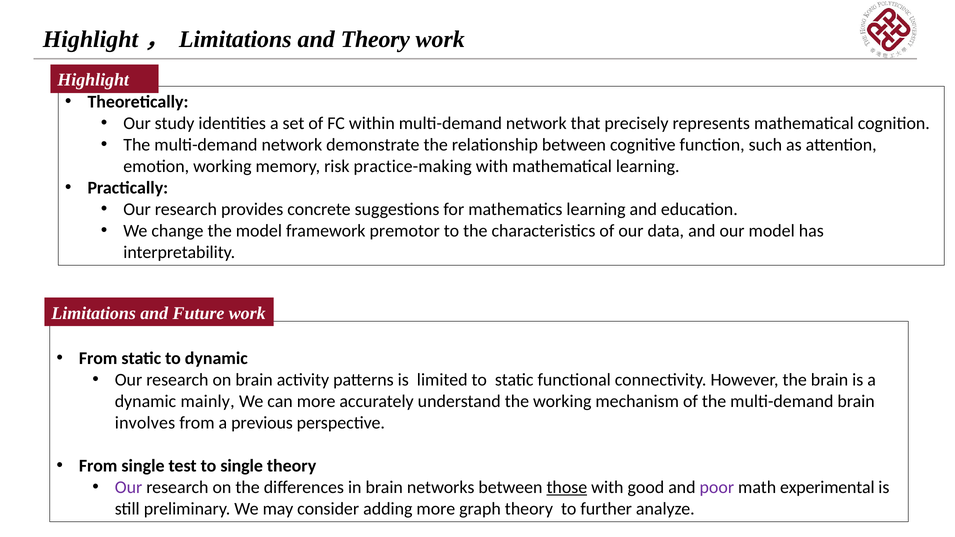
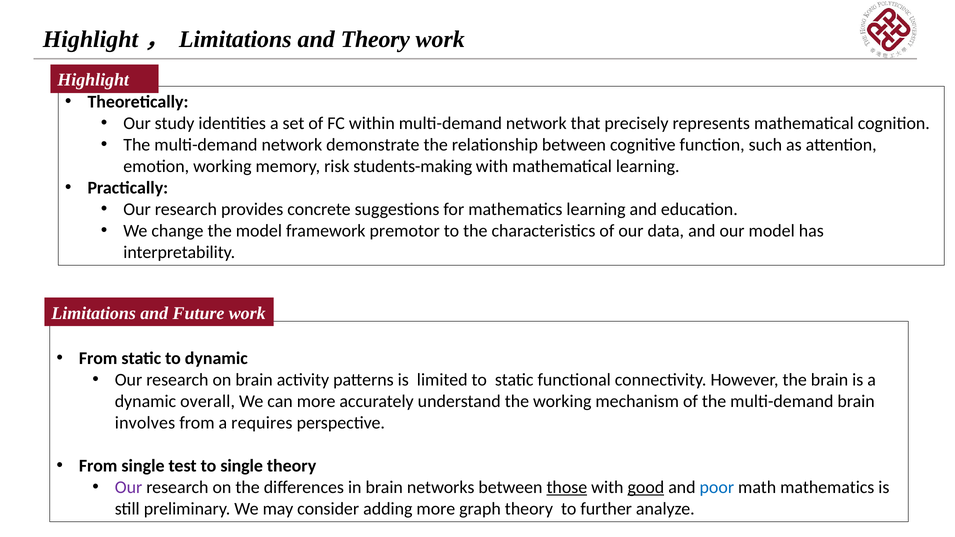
practice-making: practice-making -> students-making
mainly: mainly -> overall
previous: previous -> requires
good underline: none -> present
poor colour: purple -> blue
math experimental: experimental -> mathematics
